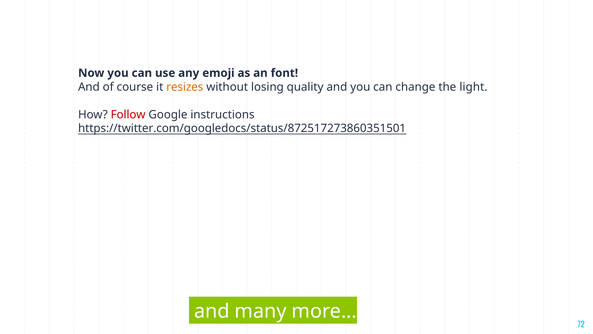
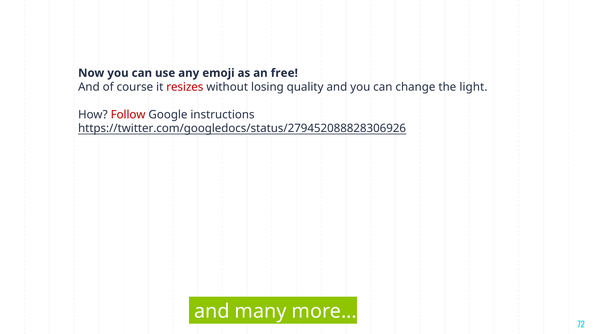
font: font -> free
resizes colour: orange -> red
https://twitter.com/googledocs/status/872517273860351501: https://twitter.com/googledocs/status/872517273860351501 -> https://twitter.com/googledocs/status/279452088828306926
